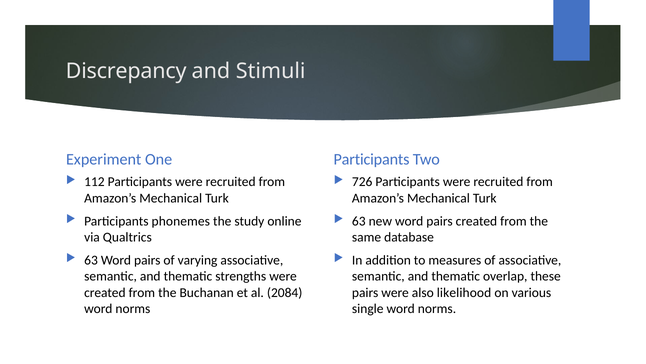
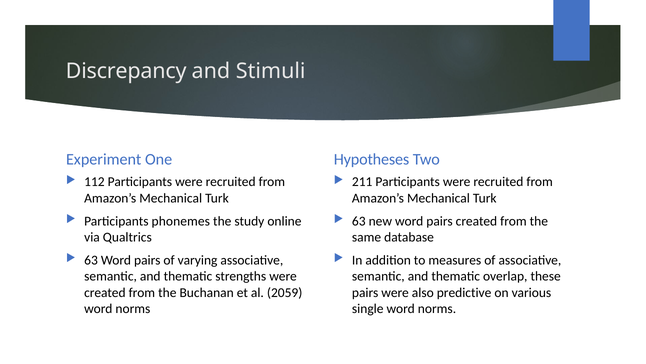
Participants at (372, 159): Participants -> Hypotheses
726: 726 -> 211
2084: 2084 -> 2059
likelihood: likelihood -> predictive
